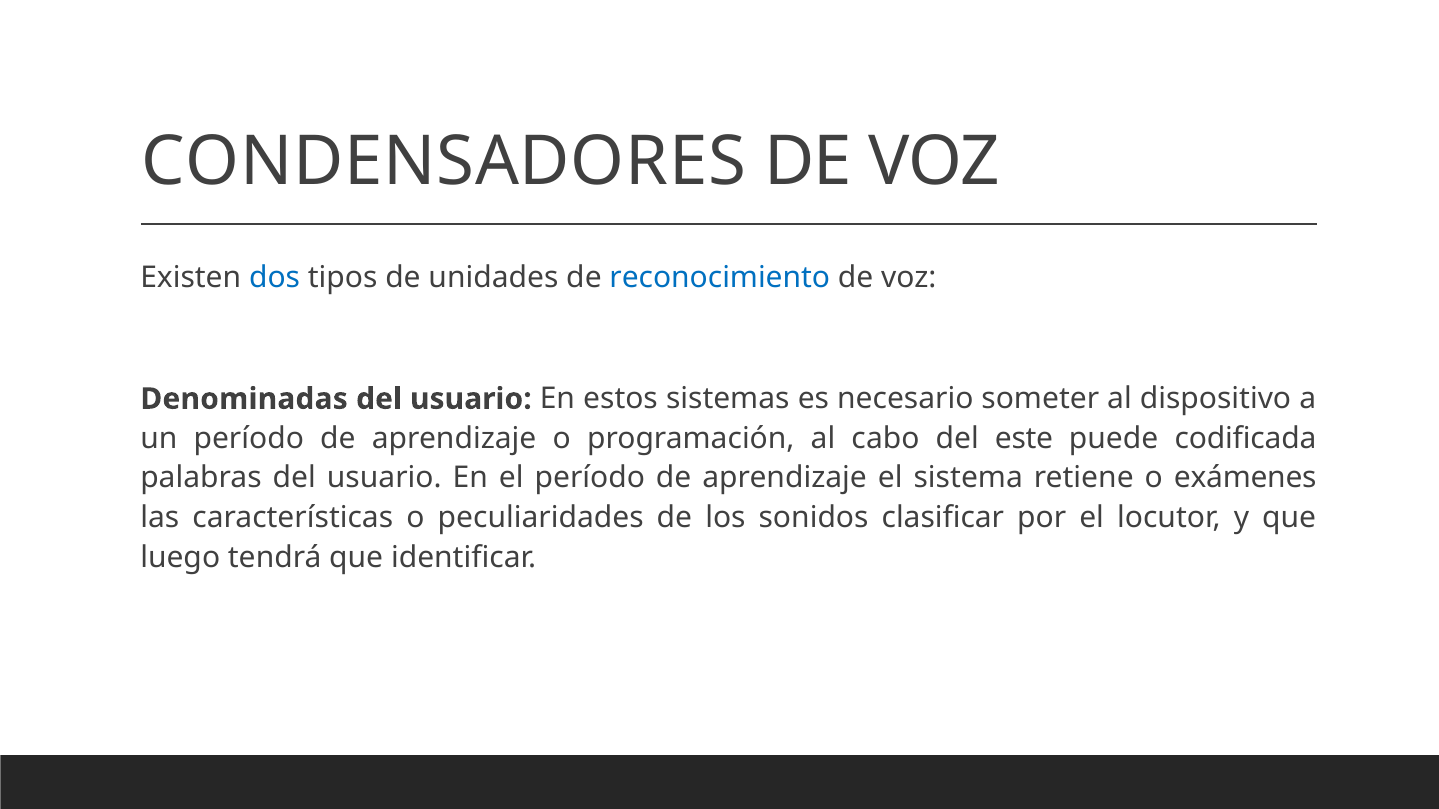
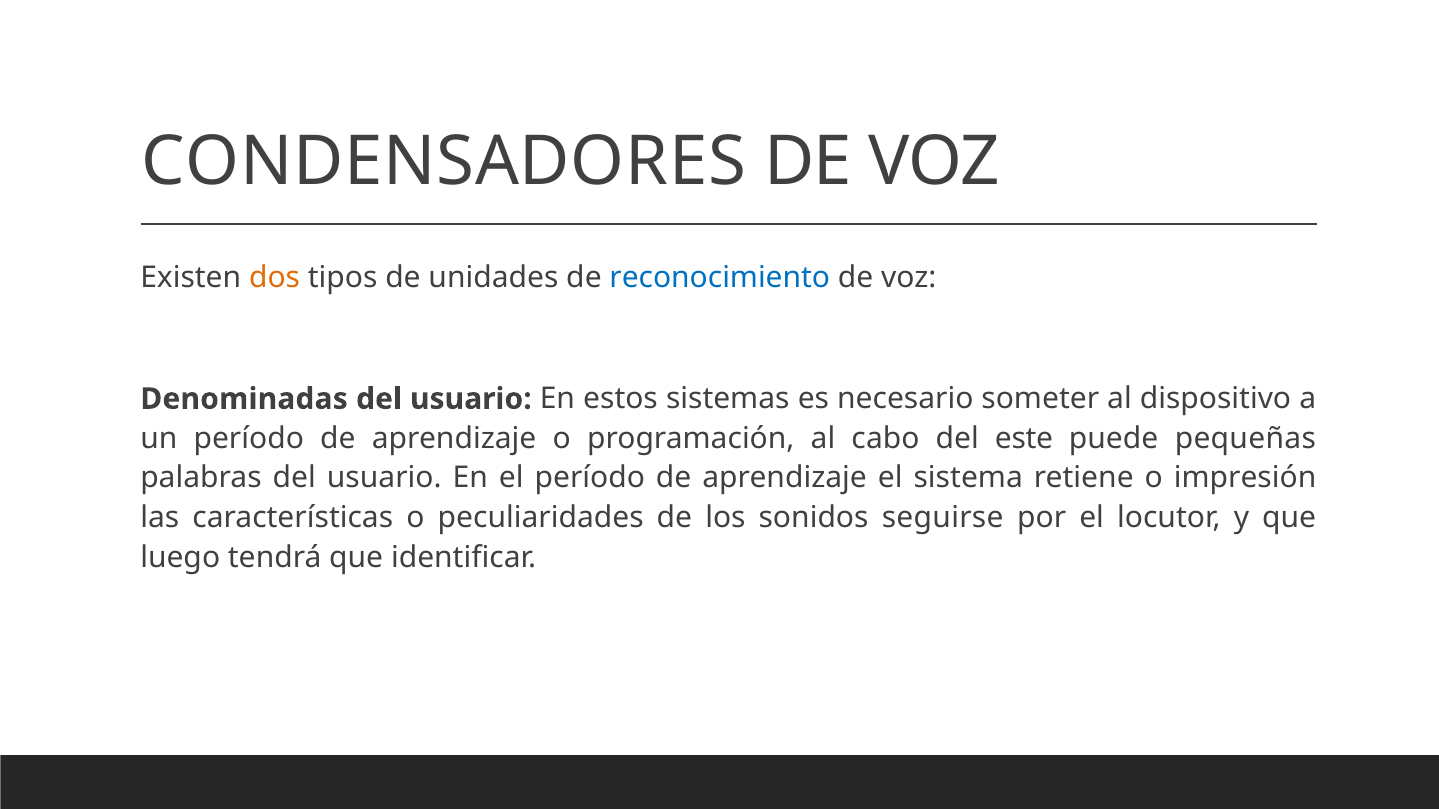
dos colour: blue -> orange
codificada: codificada -> pequeñas
exámenes: exámenes -> impresión
clasificar: clasificar -> seguirse
